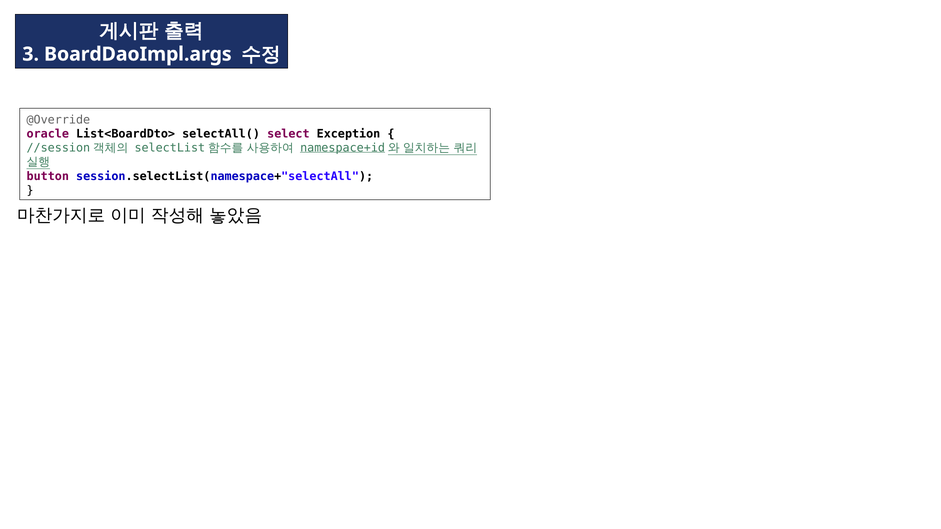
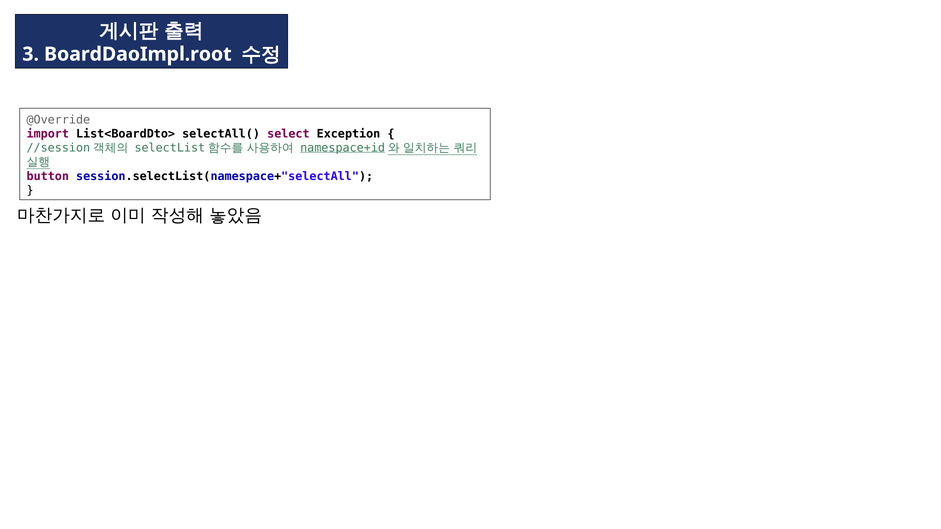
BoardDaoImpl.args: BoardDaoImpl.args -> BoardDaoImpl.root
oracle: oracle -> import
